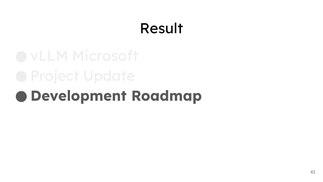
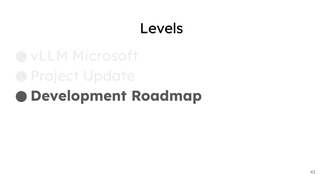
Result: Result -> Levels
